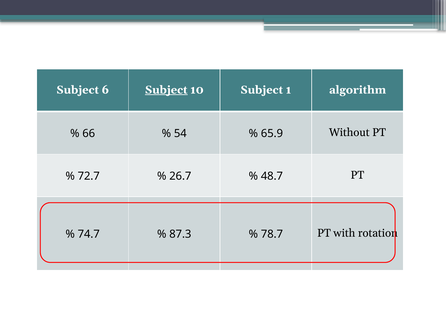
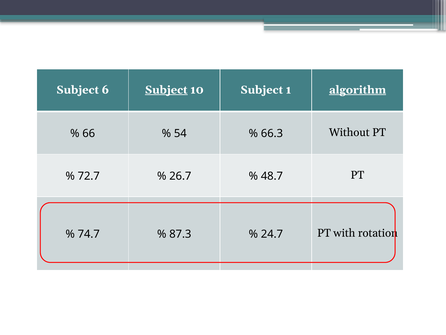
algorithm underline: none -> present
65.9: 65.9 -> 66.3
78.7: 78.7 -> 24.7
